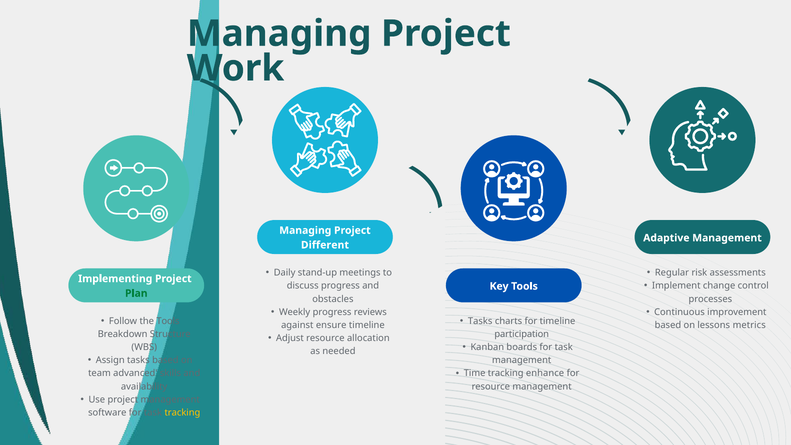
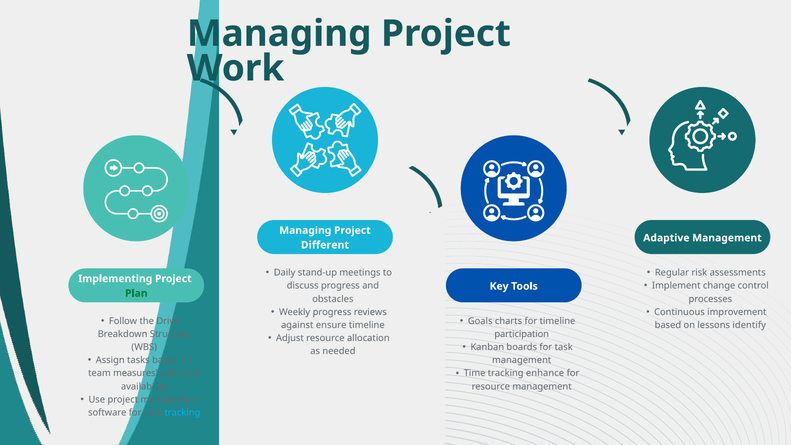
the Tools: Tools -> Drive
Tasks at (480, 321): Tasks -> Goals
metrics: metrics -> identify
advanced: advanced -> measures
tracking at (182, 413) colour: yellow -> light blue
